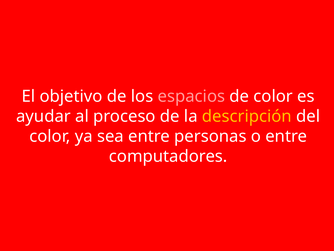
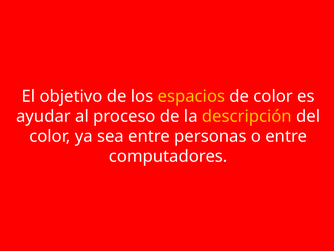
espacios colour: pink -> yellow
